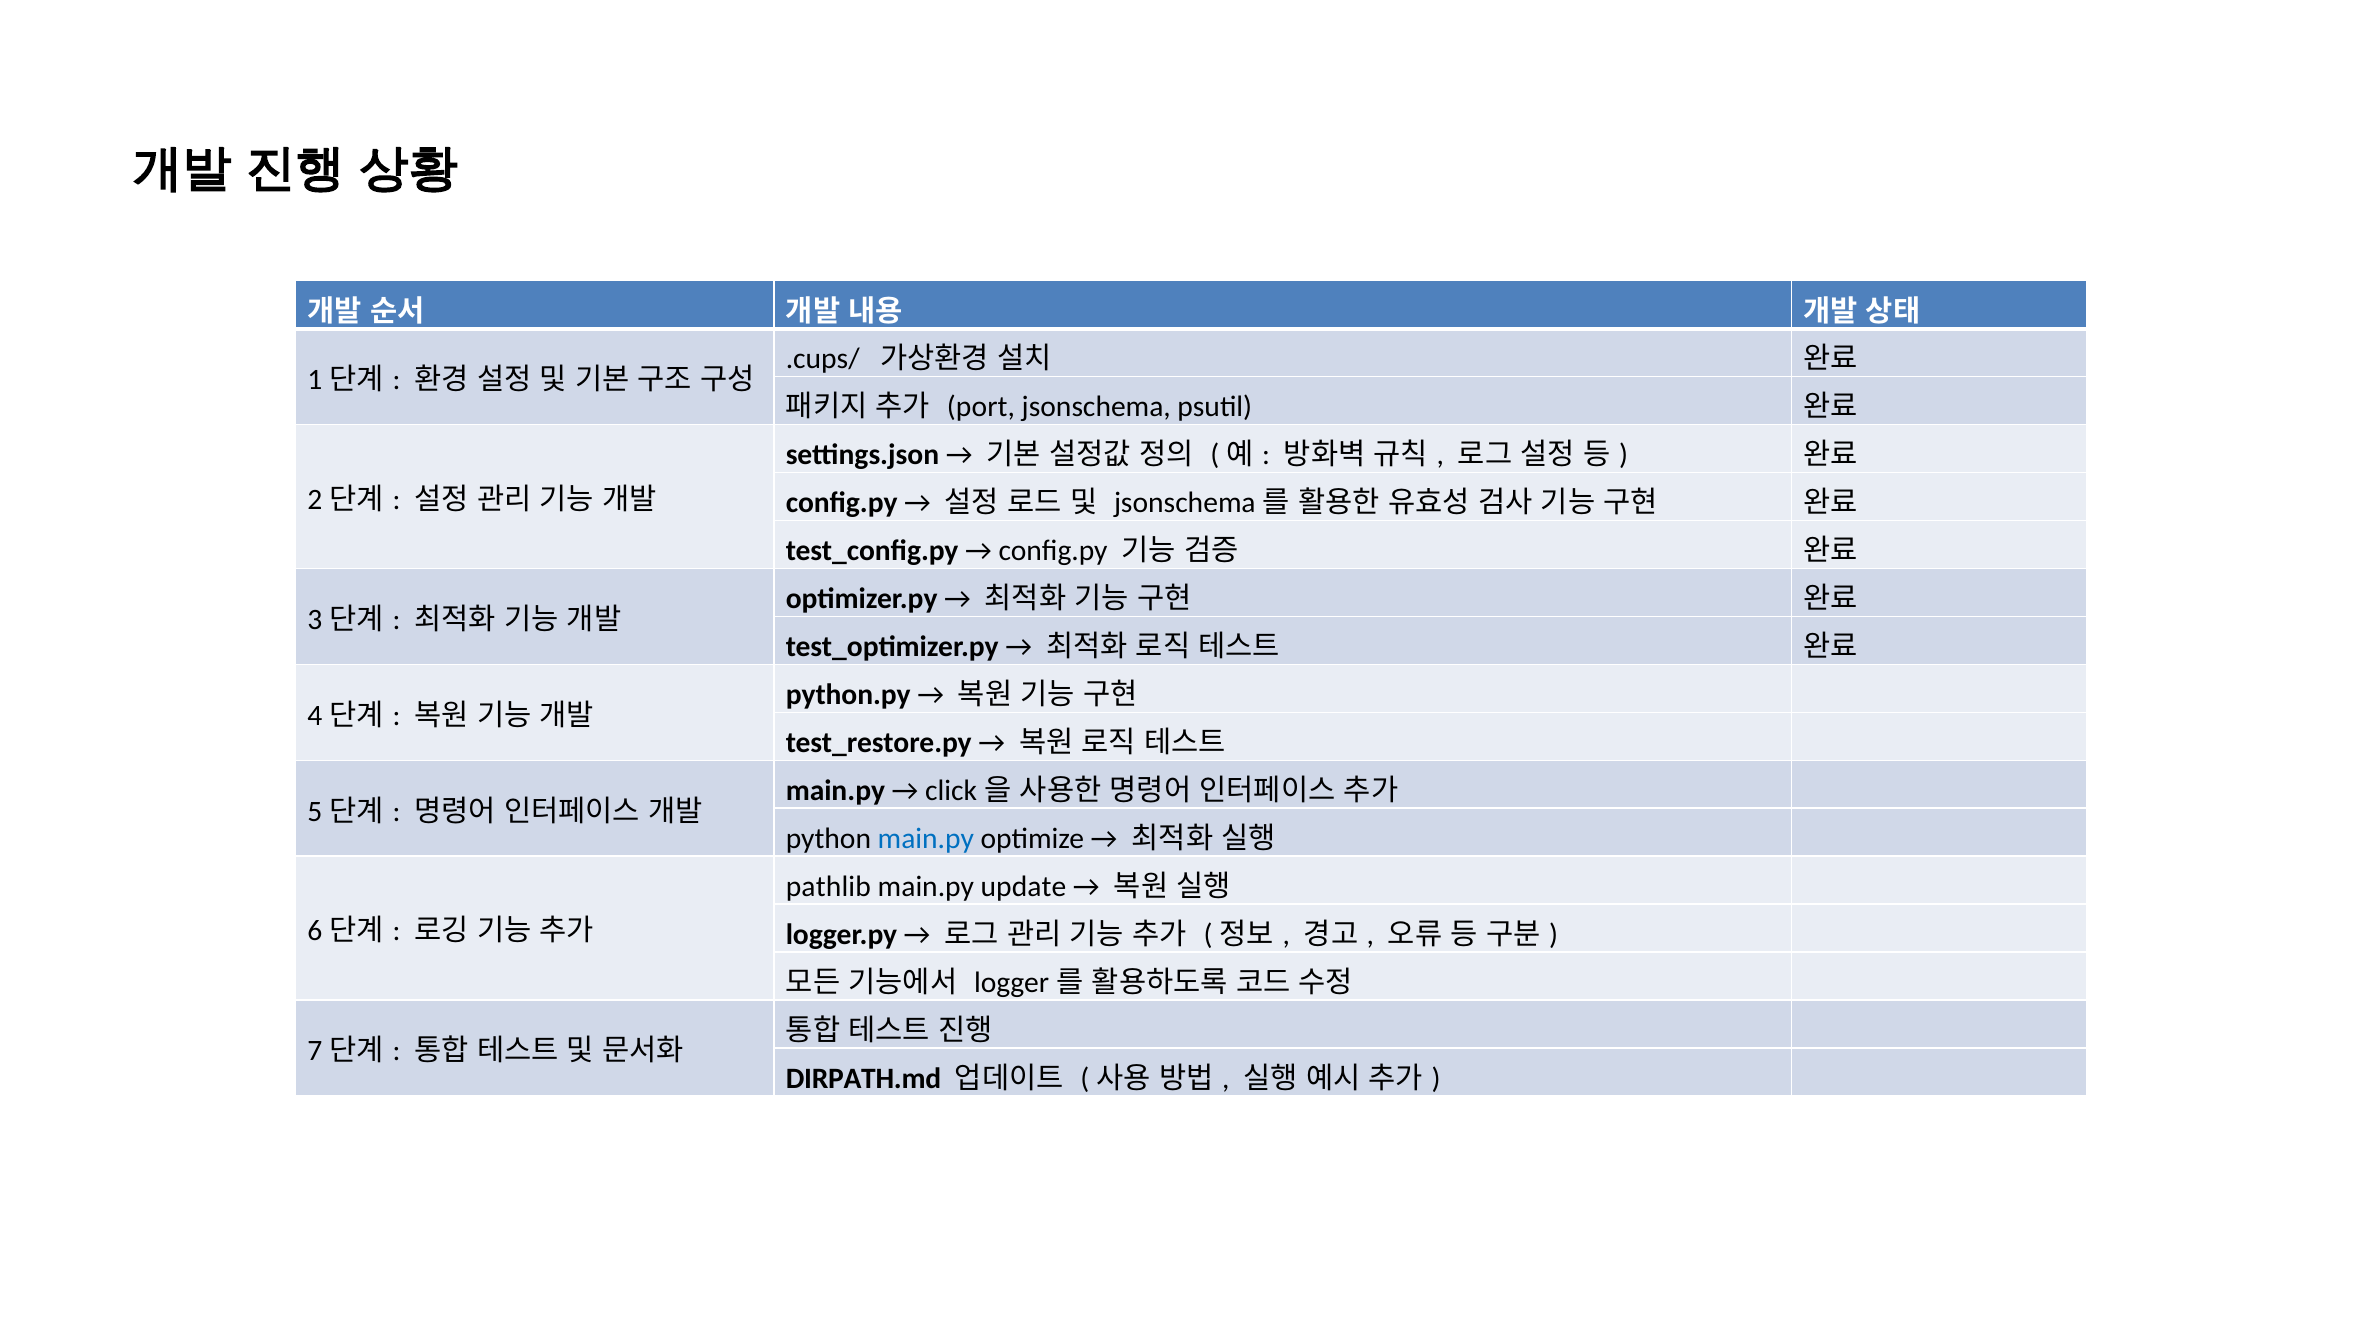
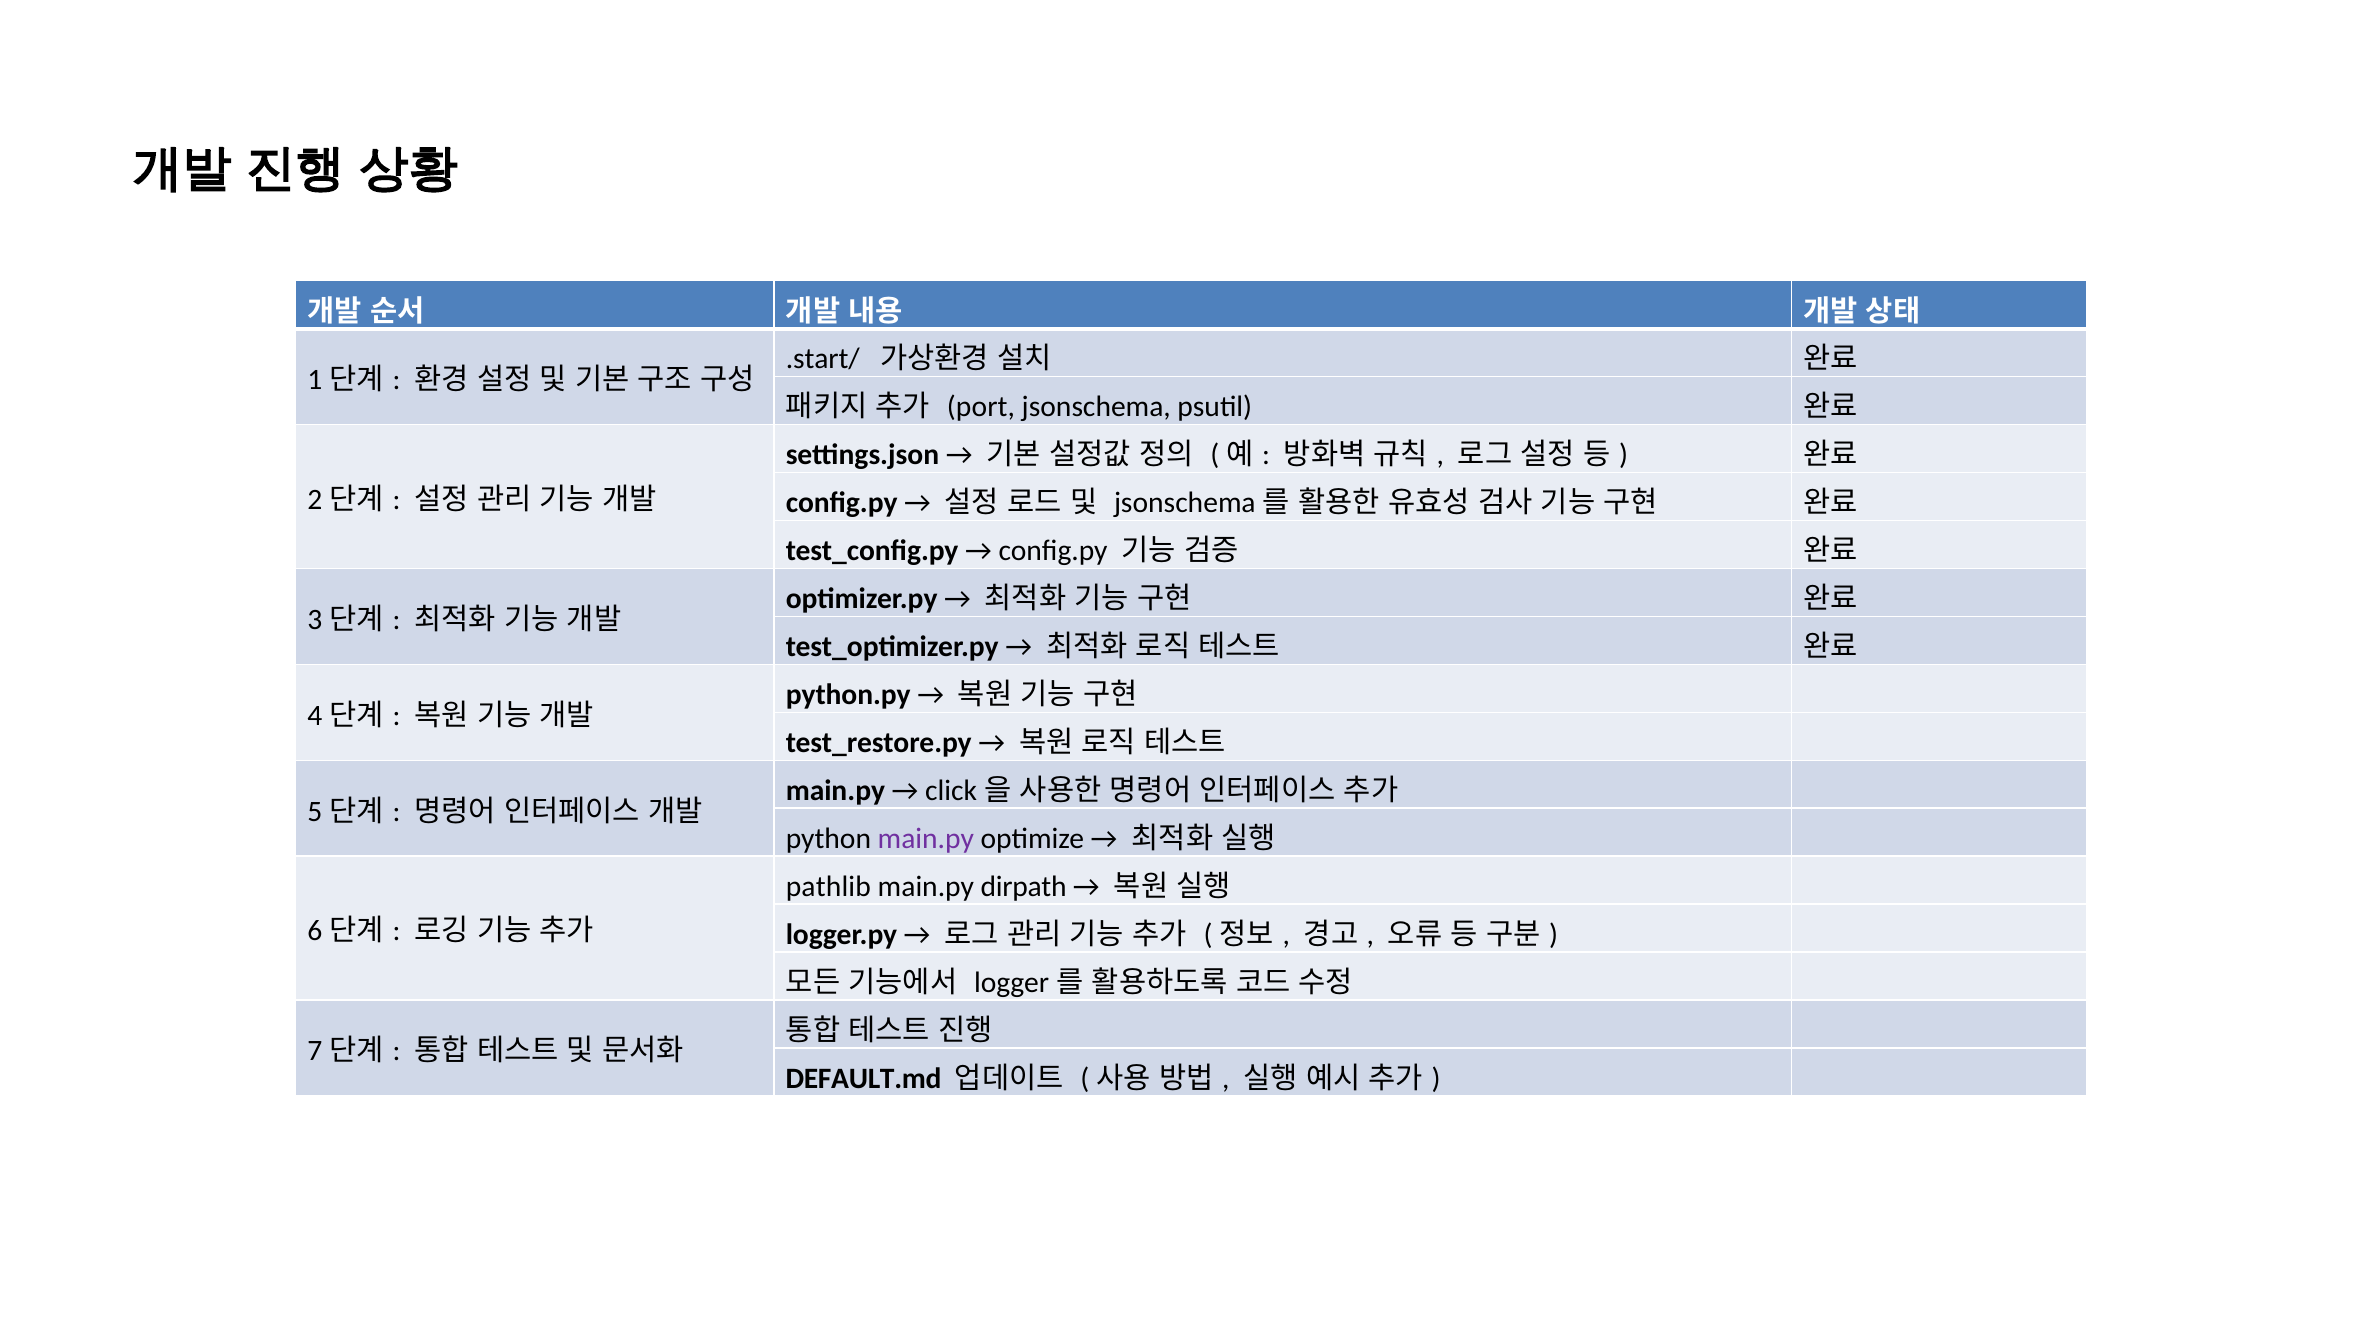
.cups/: .cups/ -> .start/
main.py at (926, 839) colour: blue -> purple
update: update -> dirpath
DIRPATH.md: DIRPATH.md -> DEFAULT.md
